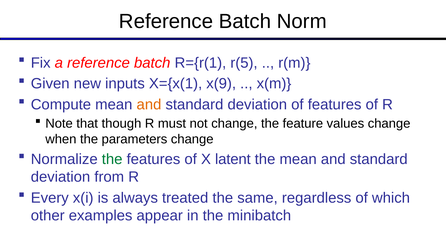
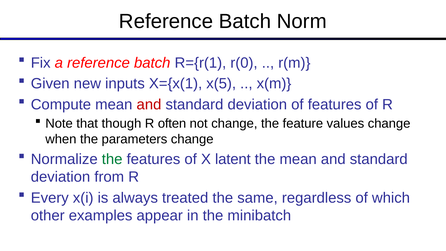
r(5: r(5 -> r(0
x(9: x(9 -> x(5
and at (149, 104) colour: orange -> red
must: must -> often
